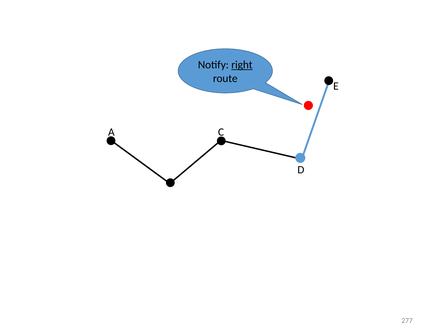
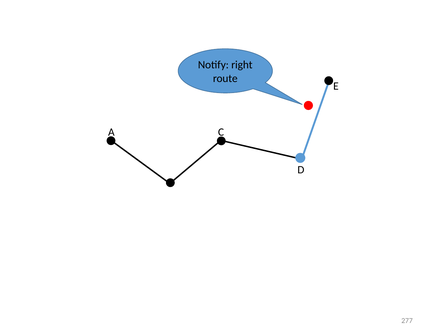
right underline: present -> none
